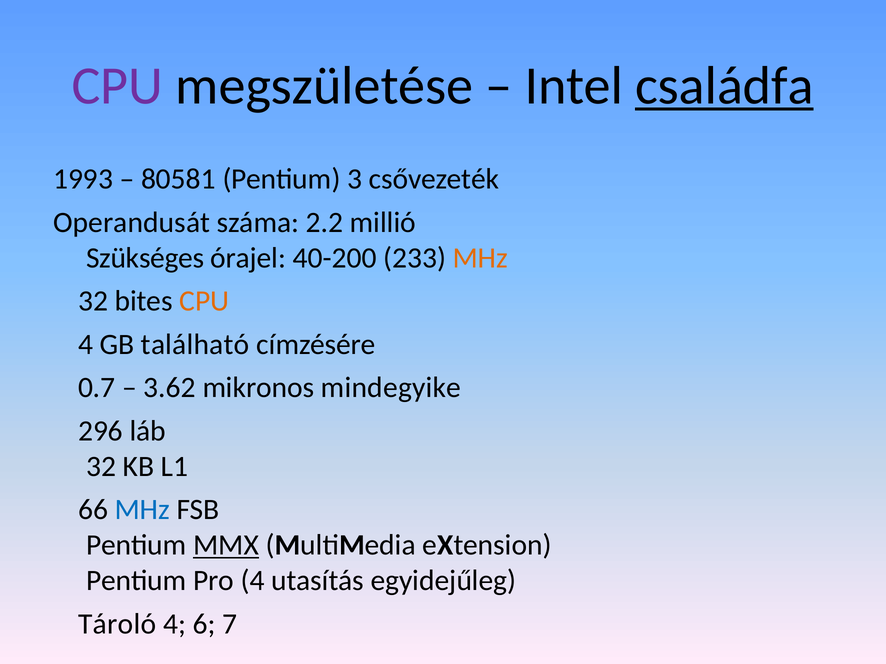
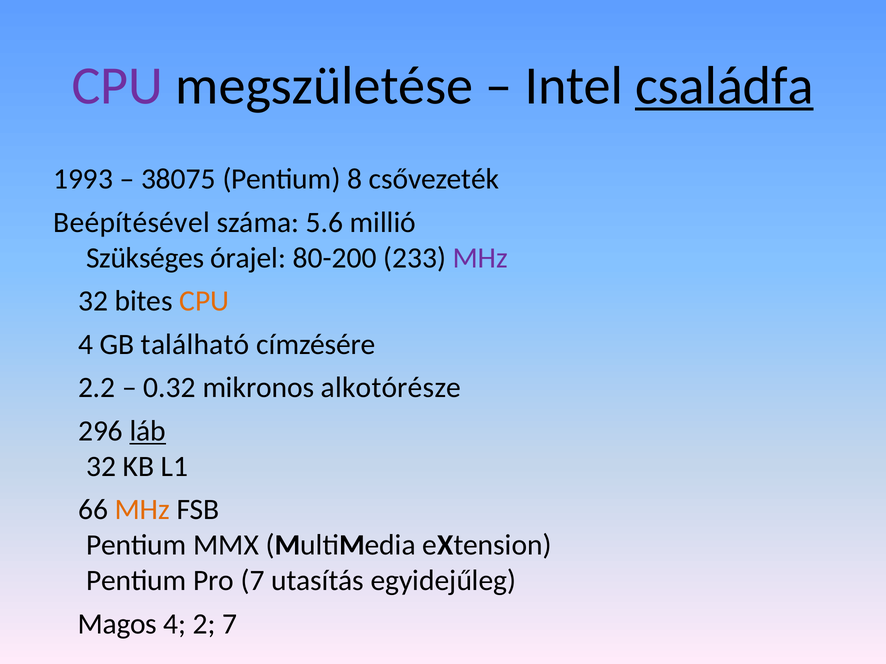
80581: 80581 -> 38075
3: 3 -> 8
Operandusát: Operandusát -> Beépítésével
2.2: 2.2 -> 5.6
40-200: 40-200 -> 80-200
MHz at (480, 258) colour: orange -> purple
0.7: 0.7 -> 2.2
3.62: 3.62 -> 0.32
mindegyike: mindegyike -> alkotórésze
láb underline: none -> present
MHz at (142, 510) colour: blue -> orange
MMX underline: present -> none
Pro 4: 4 -> 7
Tároló: Tároló -> Magos
6: 6 -> 2
